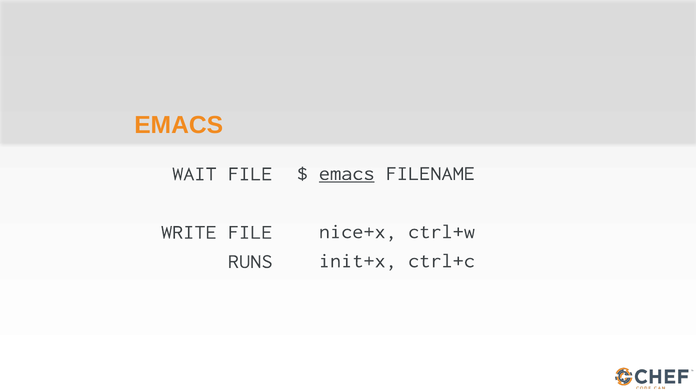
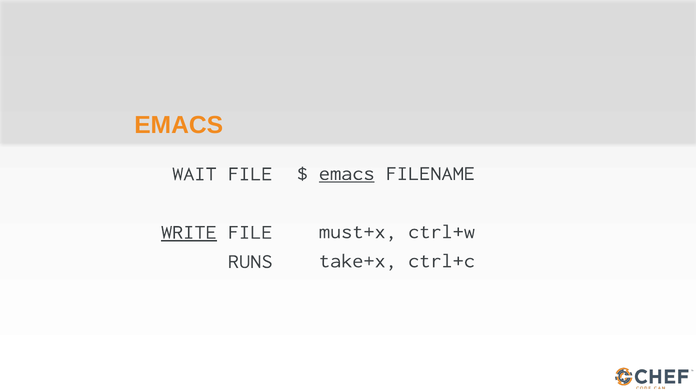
nice+x: nice+x -> must+x
WRITE underline: none -> present
init+x: init+x -> take+x
